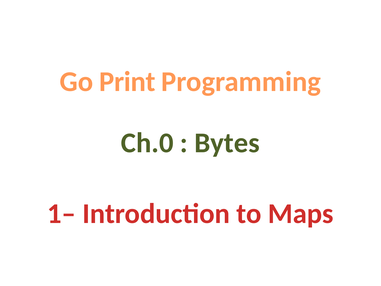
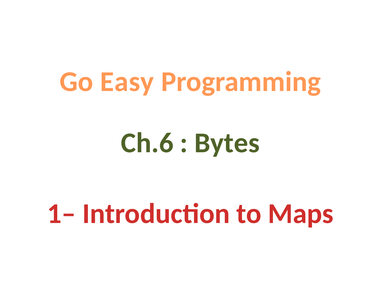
Print: Print -> Easy
Ch.0: Ch.0 -> Ch.6
